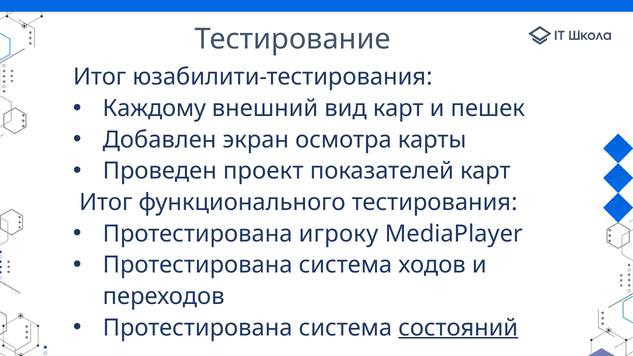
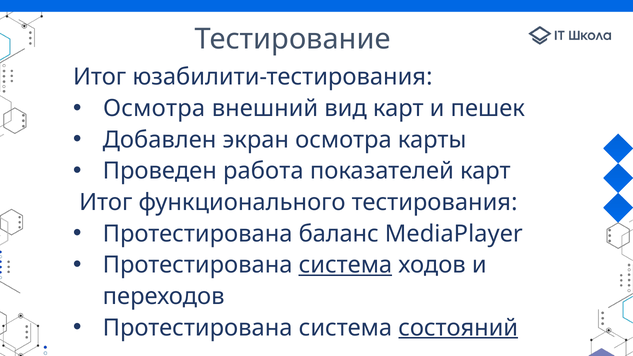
Каждому at (154, 108): Каждому -> Осмотра
проект: проект -> работа
игроку: игроку -> баланс
система at (345, 265) underline: none -> present
